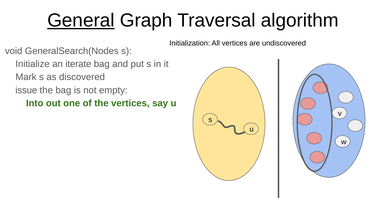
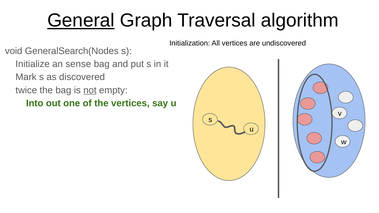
iterate: iterate -> sense
issue: issue -> twice
not underline: none -> present
